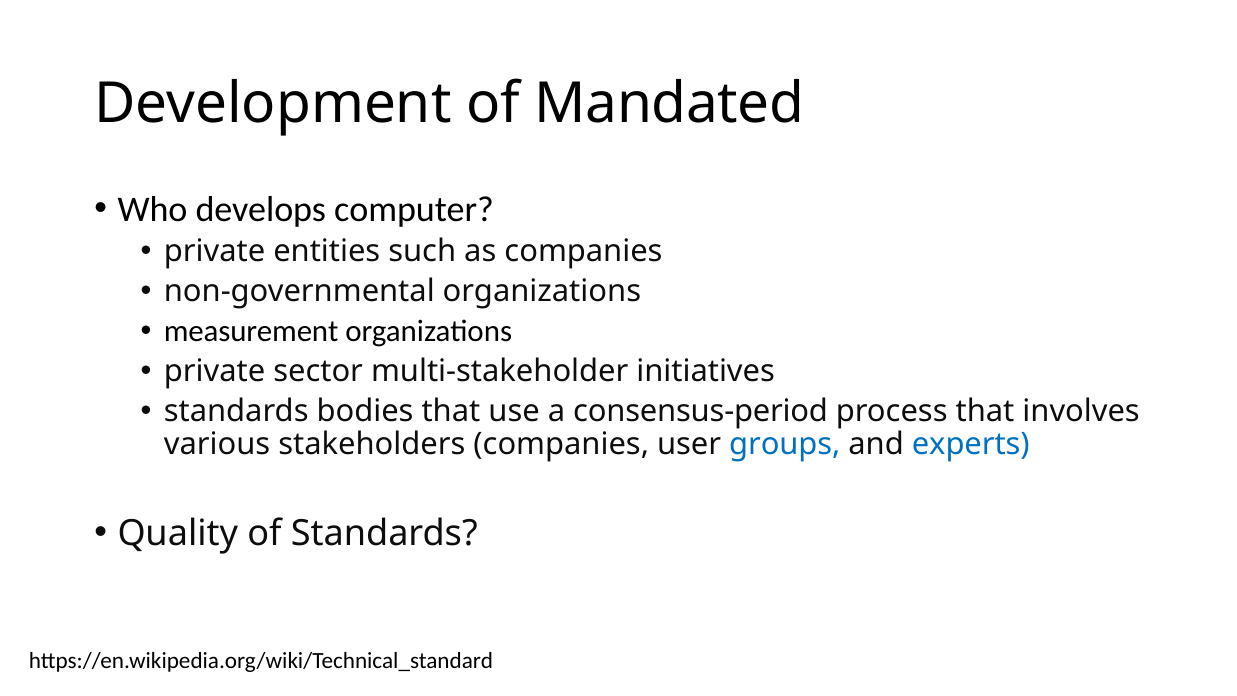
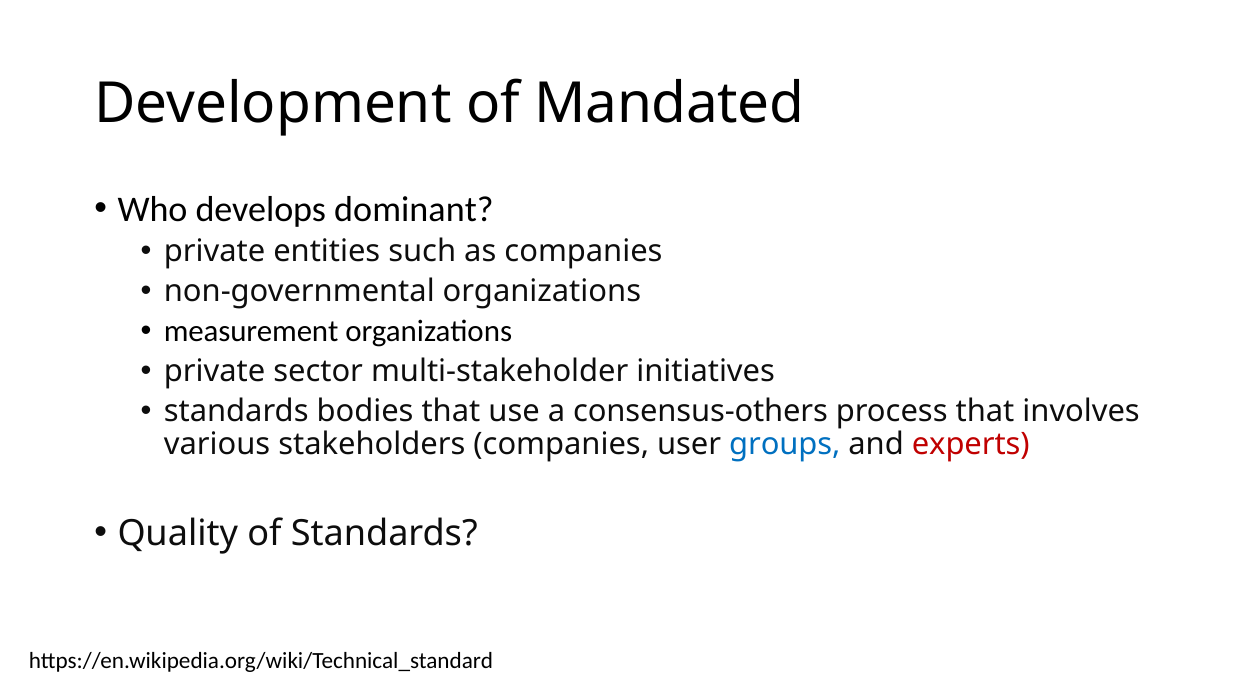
computer: computer -> dominant
consensus-period: consensus-period -> consensus-others
experts colour: blue -> red
